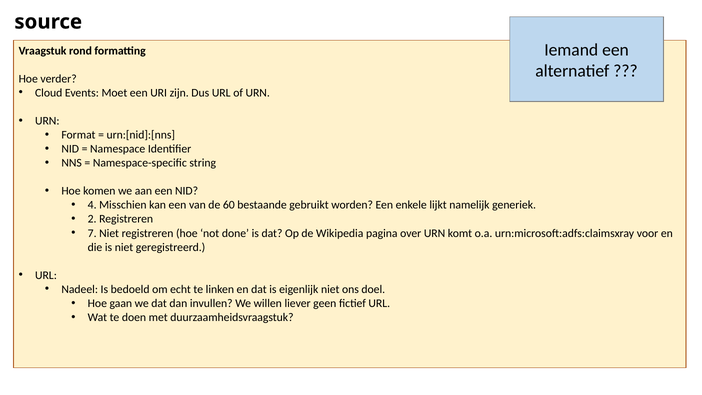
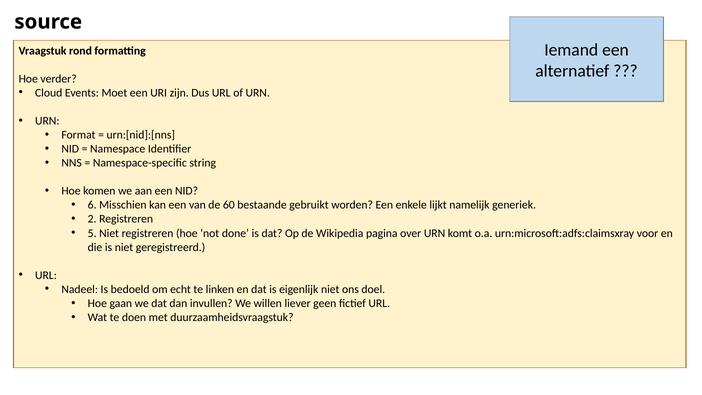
4: 4 -> 6
7: 7 -> 5
